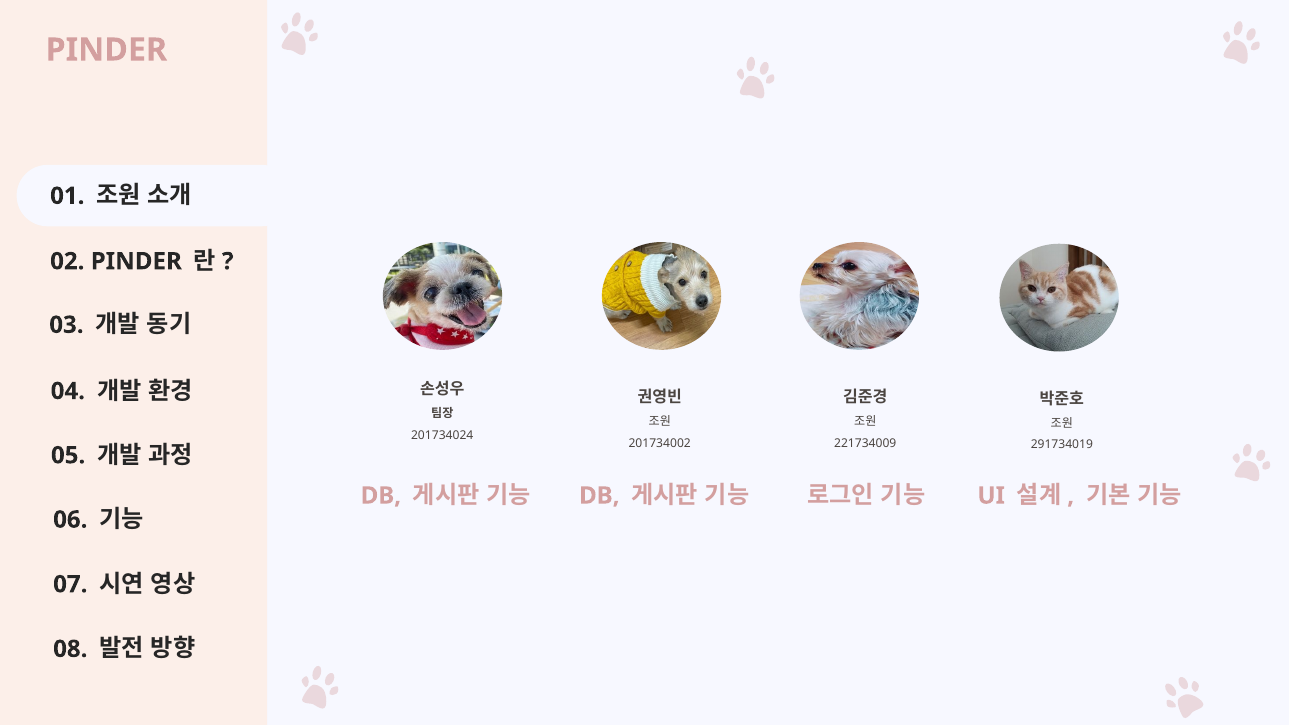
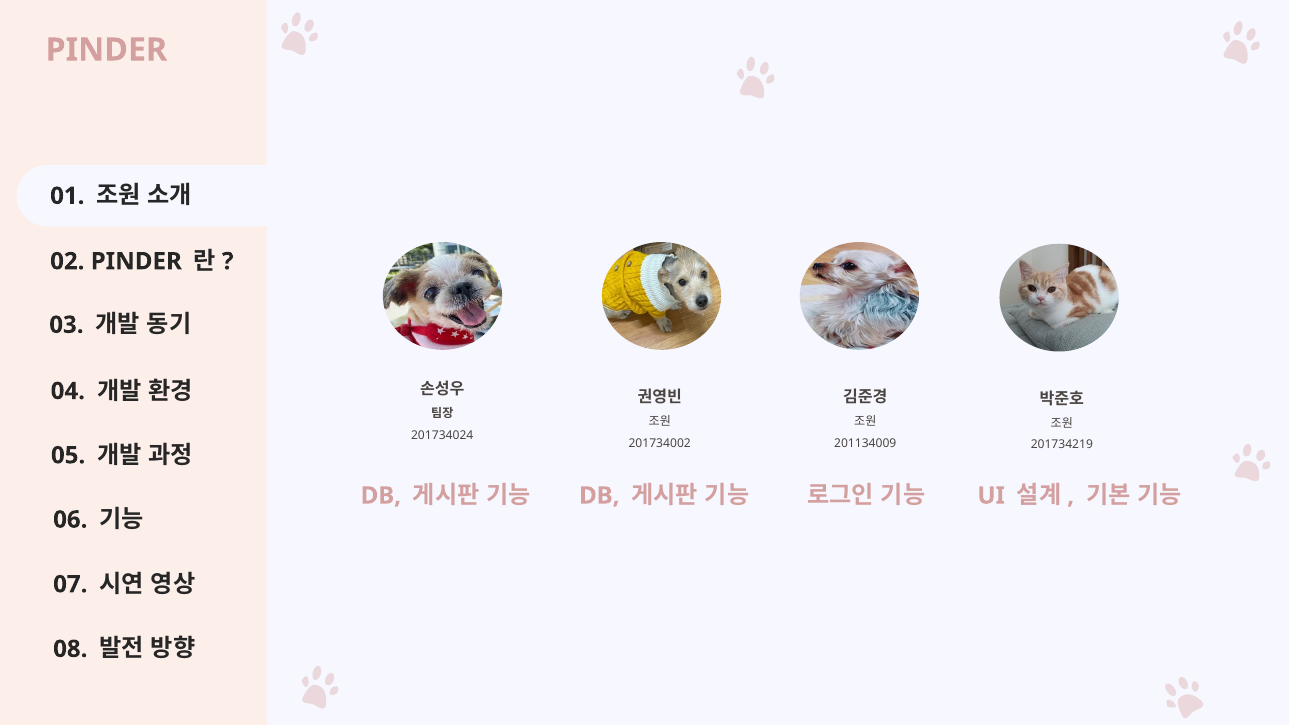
221734009: 221734009 -> 201134009
291734019: 291734019 -> 201734219
